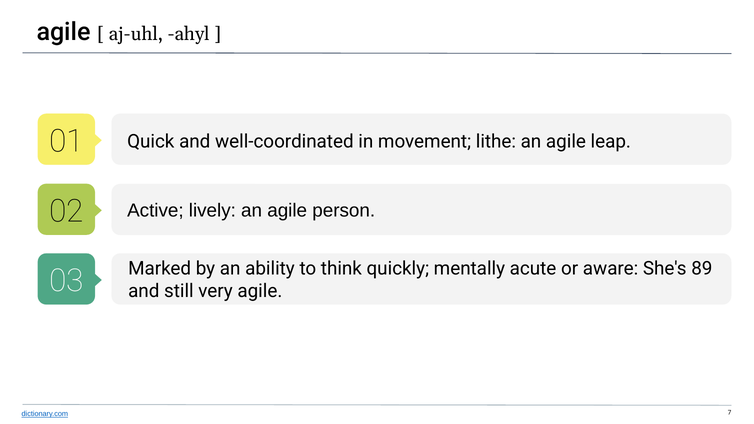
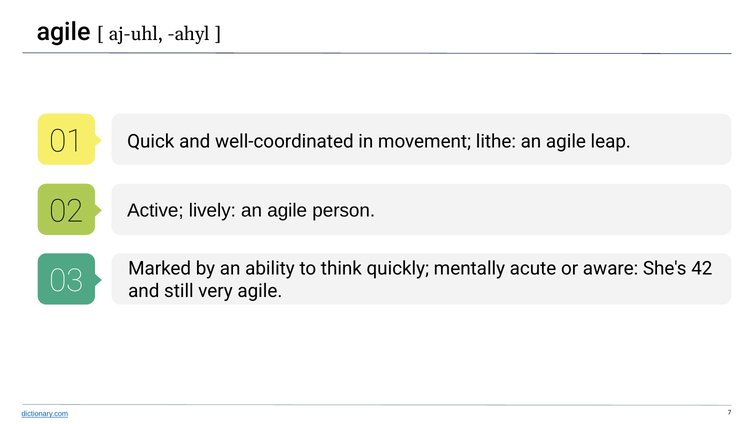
89: 89 -> 42
